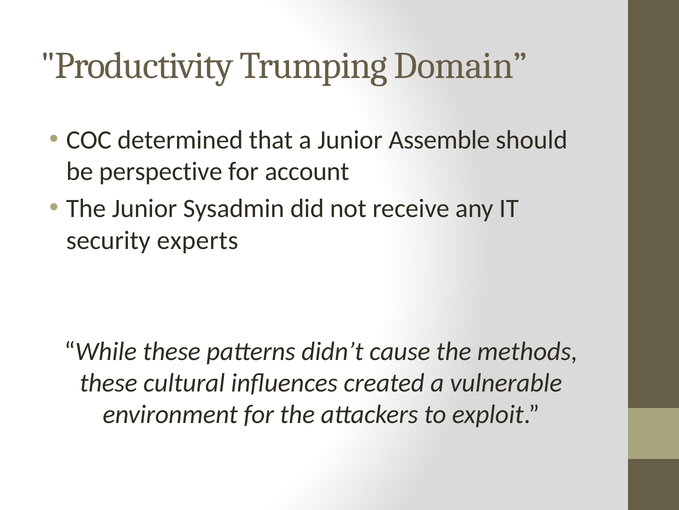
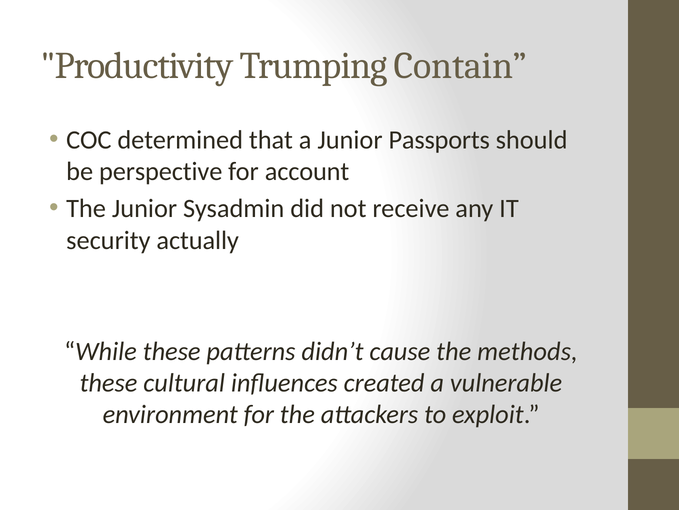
Domain: Domain -> Contain
Assemble: Assemble -> Passports
experts: experts -> actually
